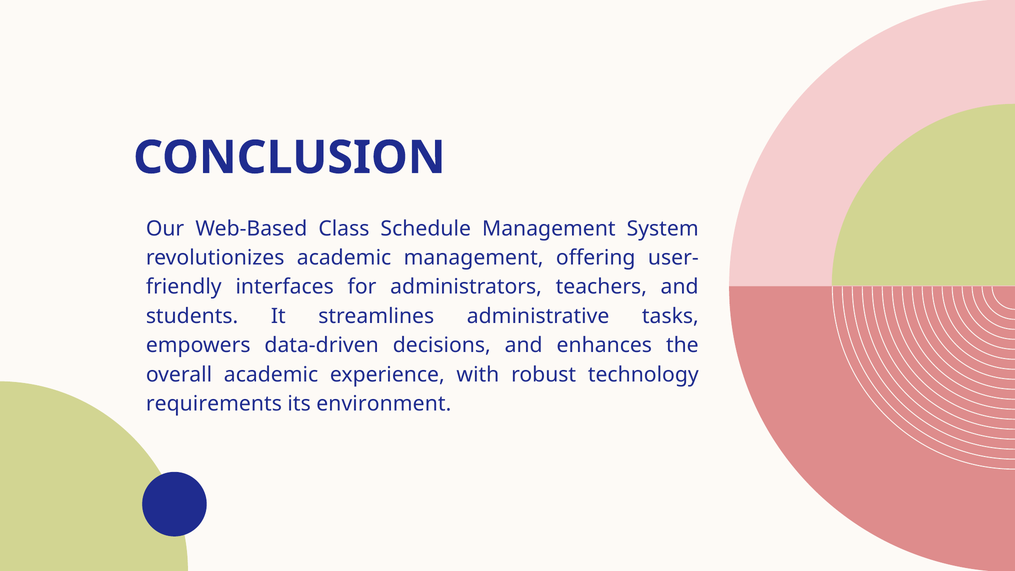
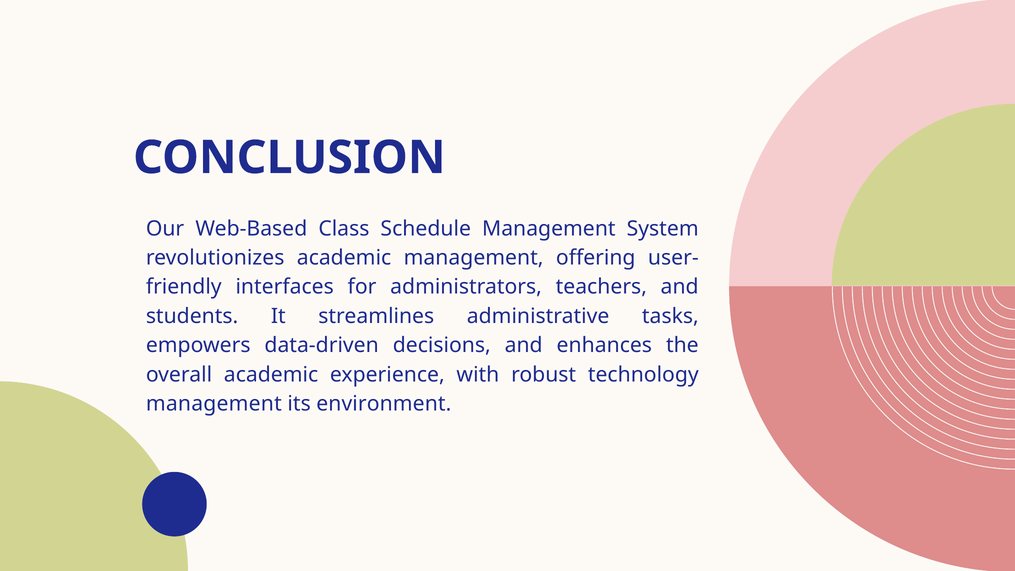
requirements at (214, 404): requirements -> management
